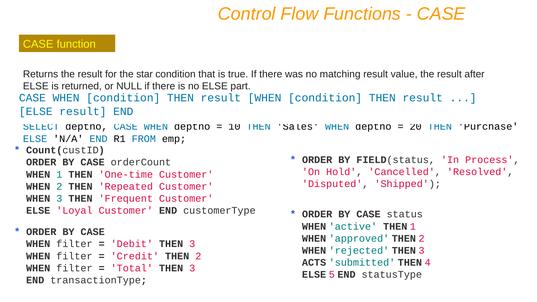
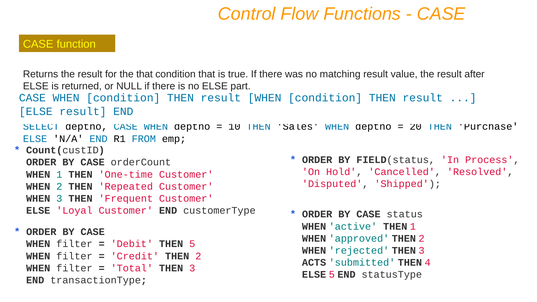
the star: star -> that
Debit THEN 3: 3 -> 5
